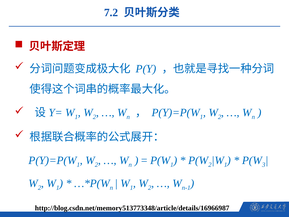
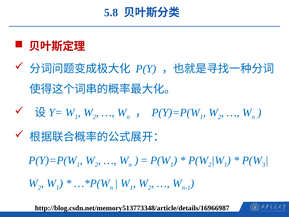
7.2: 7.2 -> 5.8
